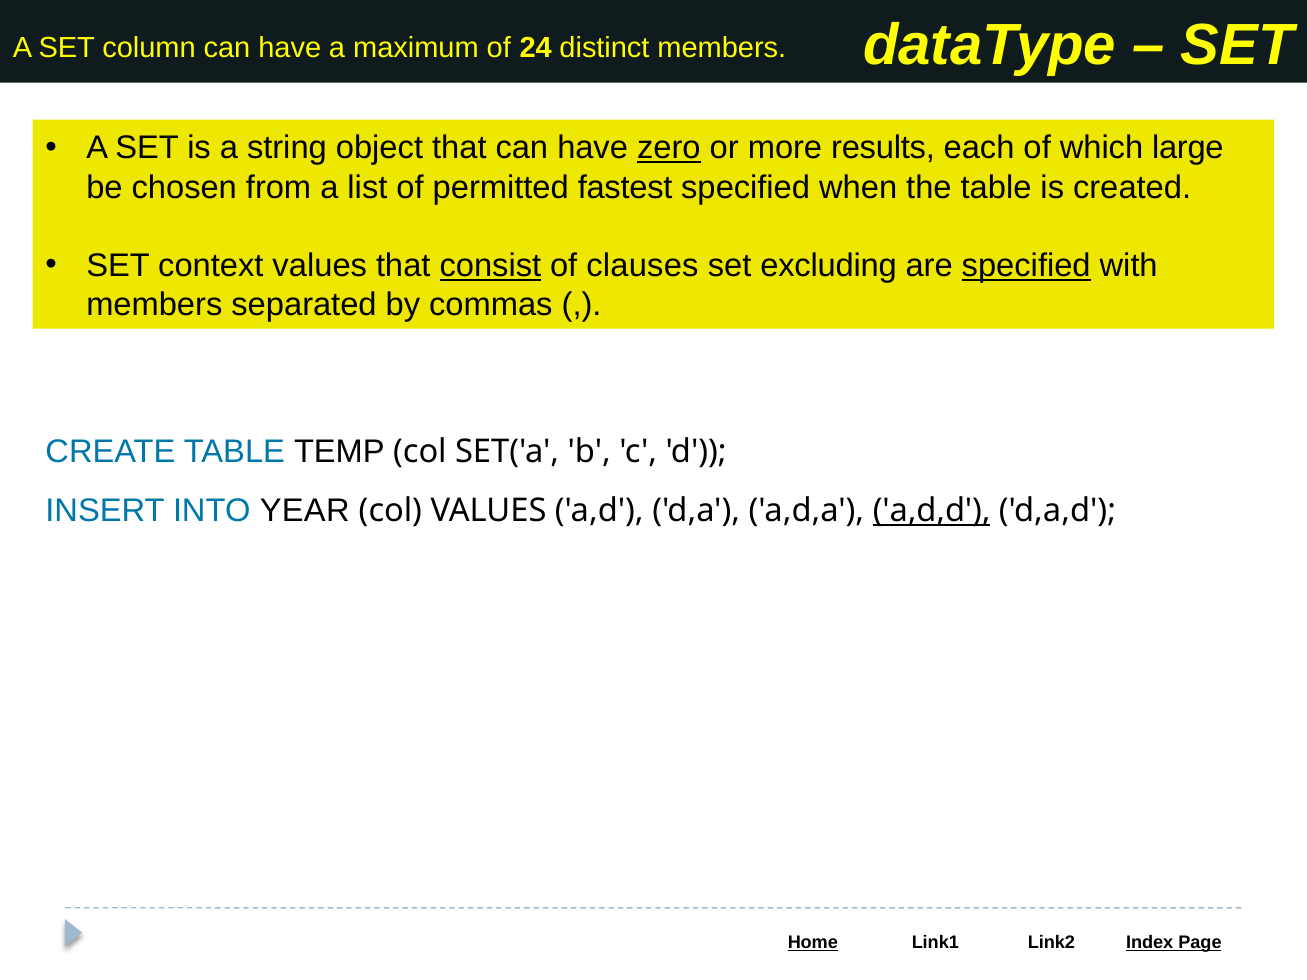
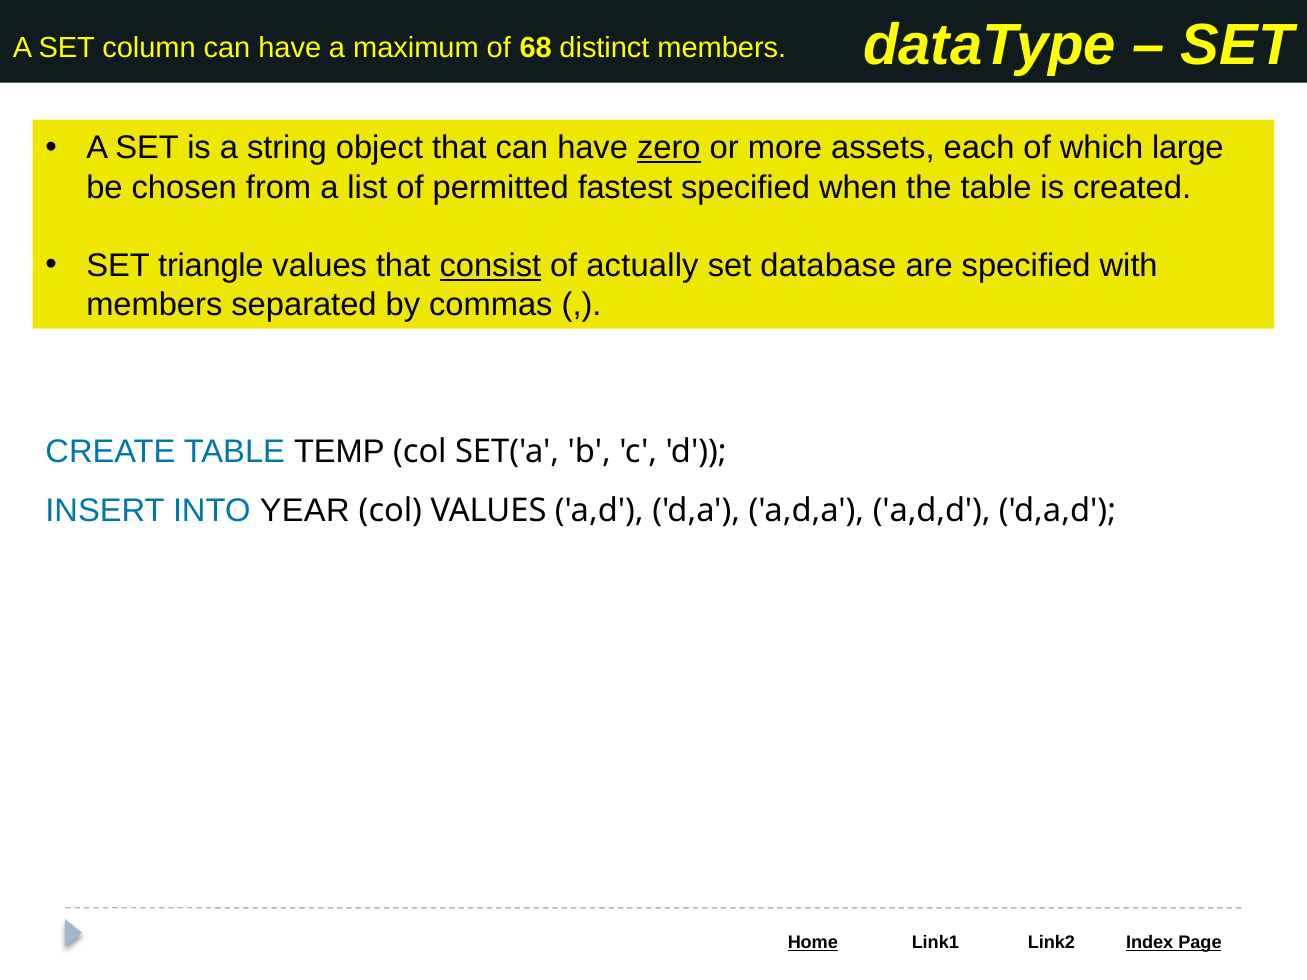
24: 24 -> 68
results: results -> assets
context: context -> triangle
clauses: clauses -> actually
excluding: excluding -> database
specified at (1026, 266) underline: present -> none
a,d,d underline: present -> none
